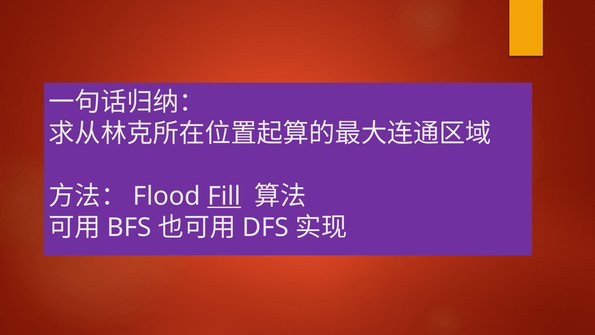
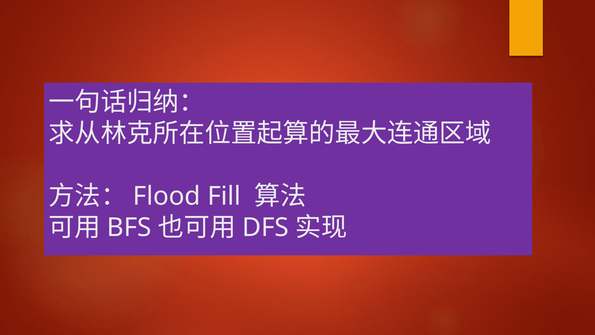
Fill underline: present -> none
